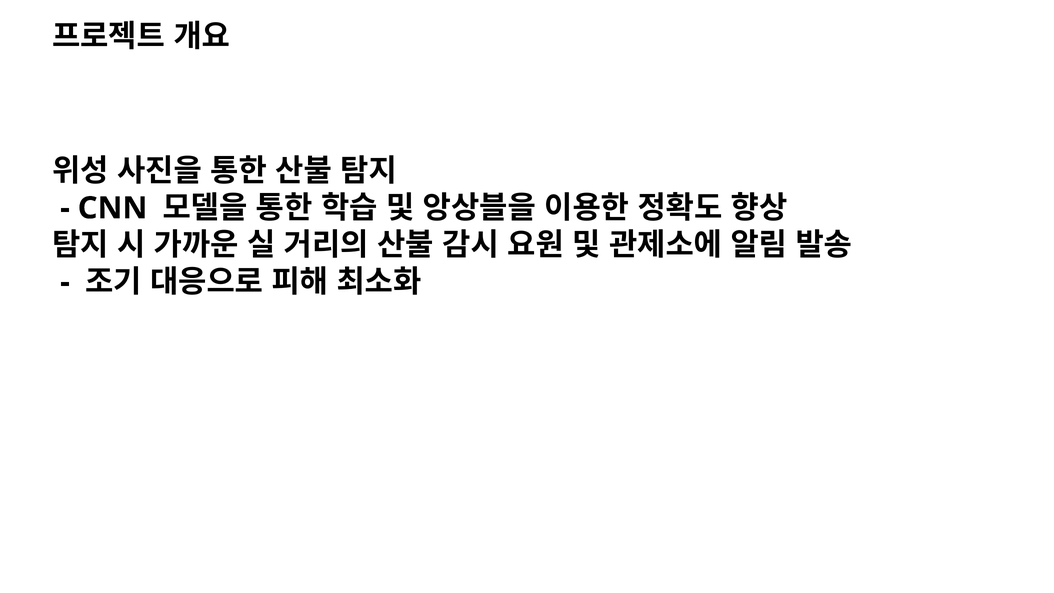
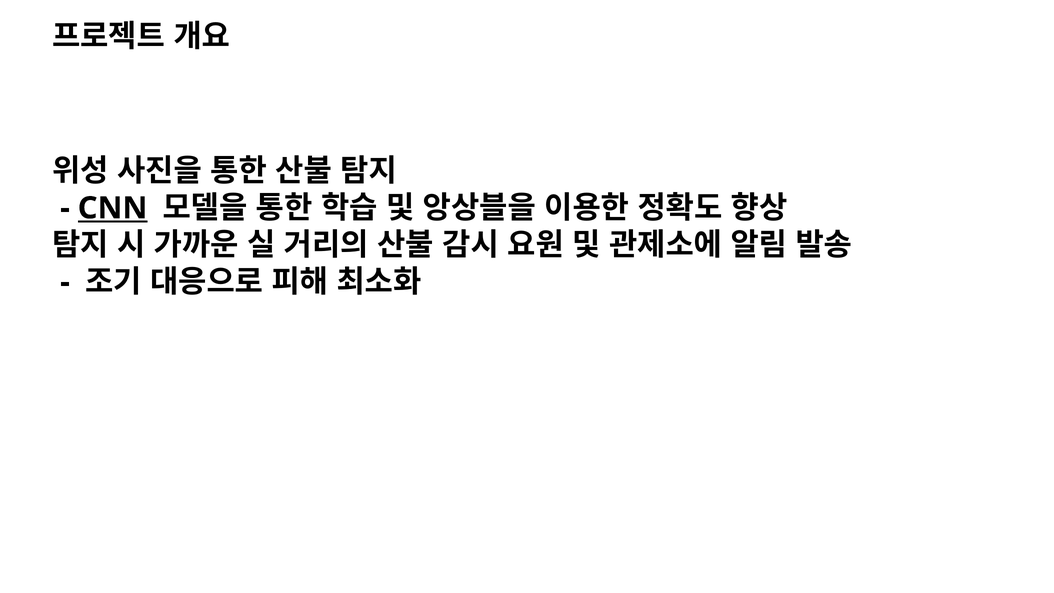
CNN underline: none -> present
